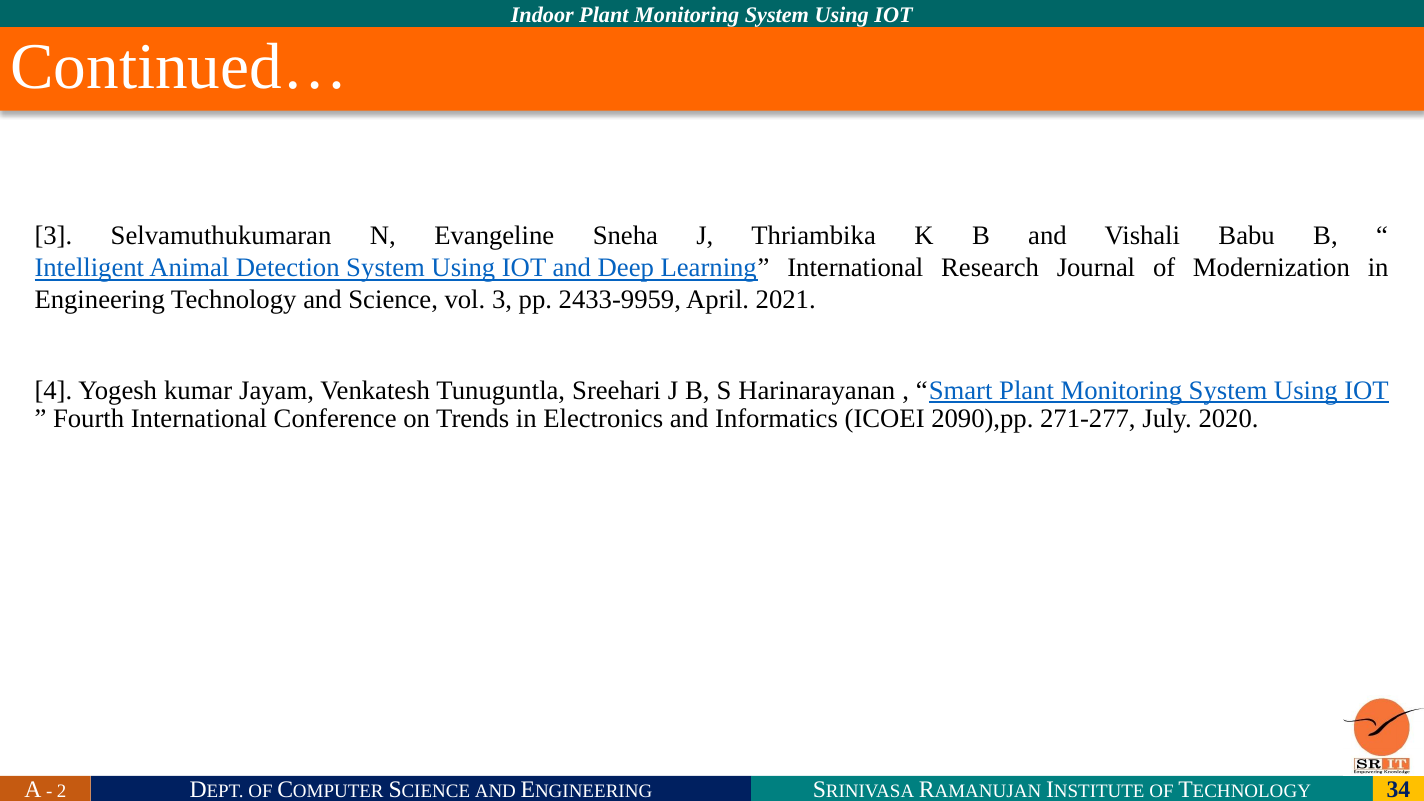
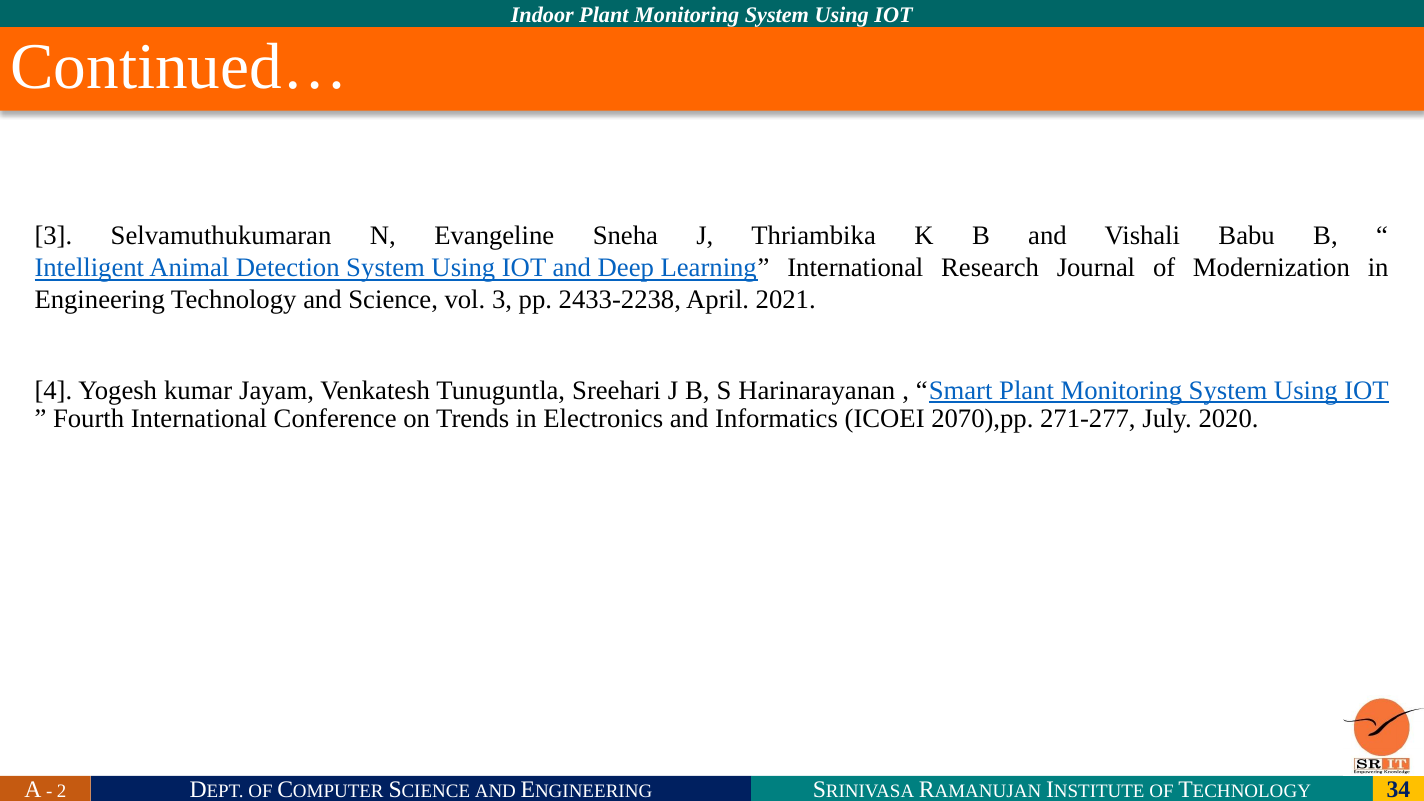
2433-9959: 2433-9959 -> 2433-2238
2090),pp: 2090),pp -> 2070),pp
